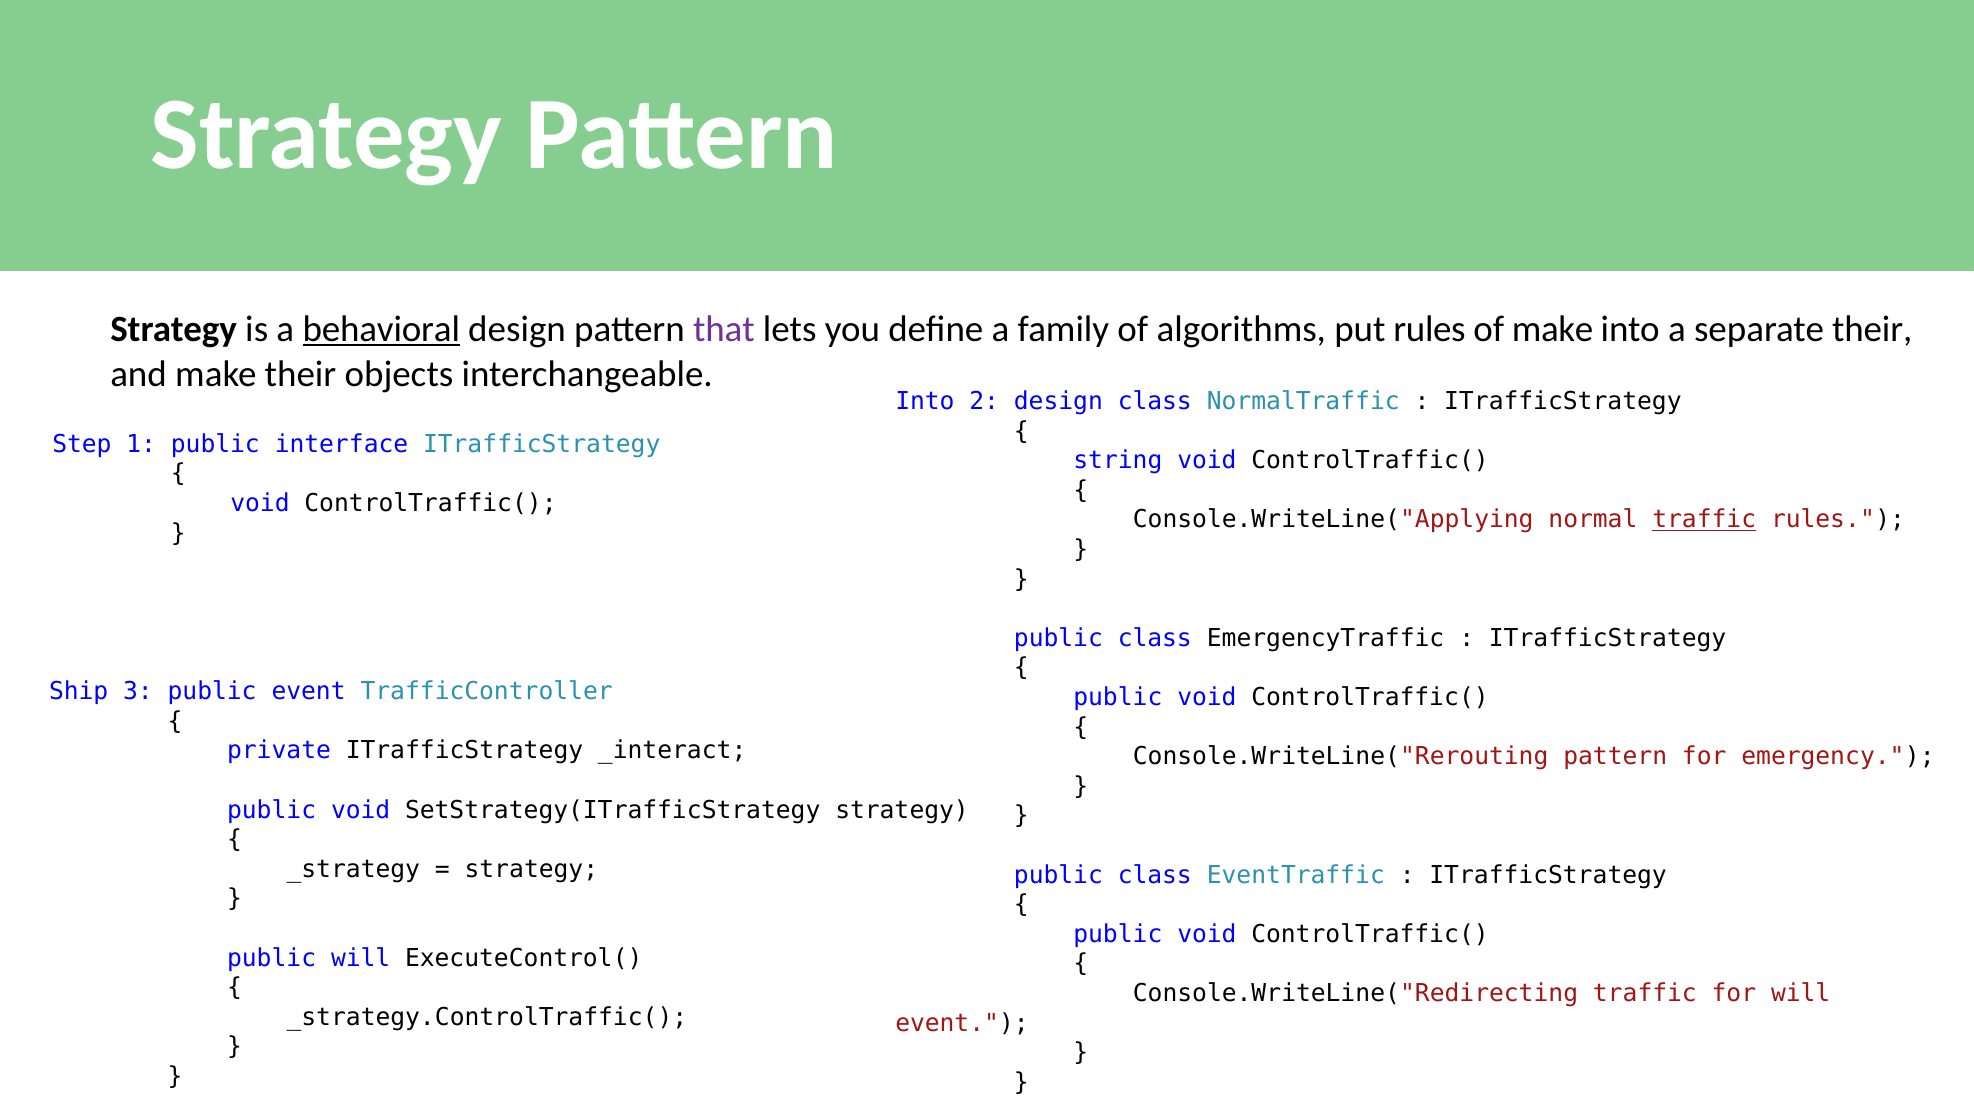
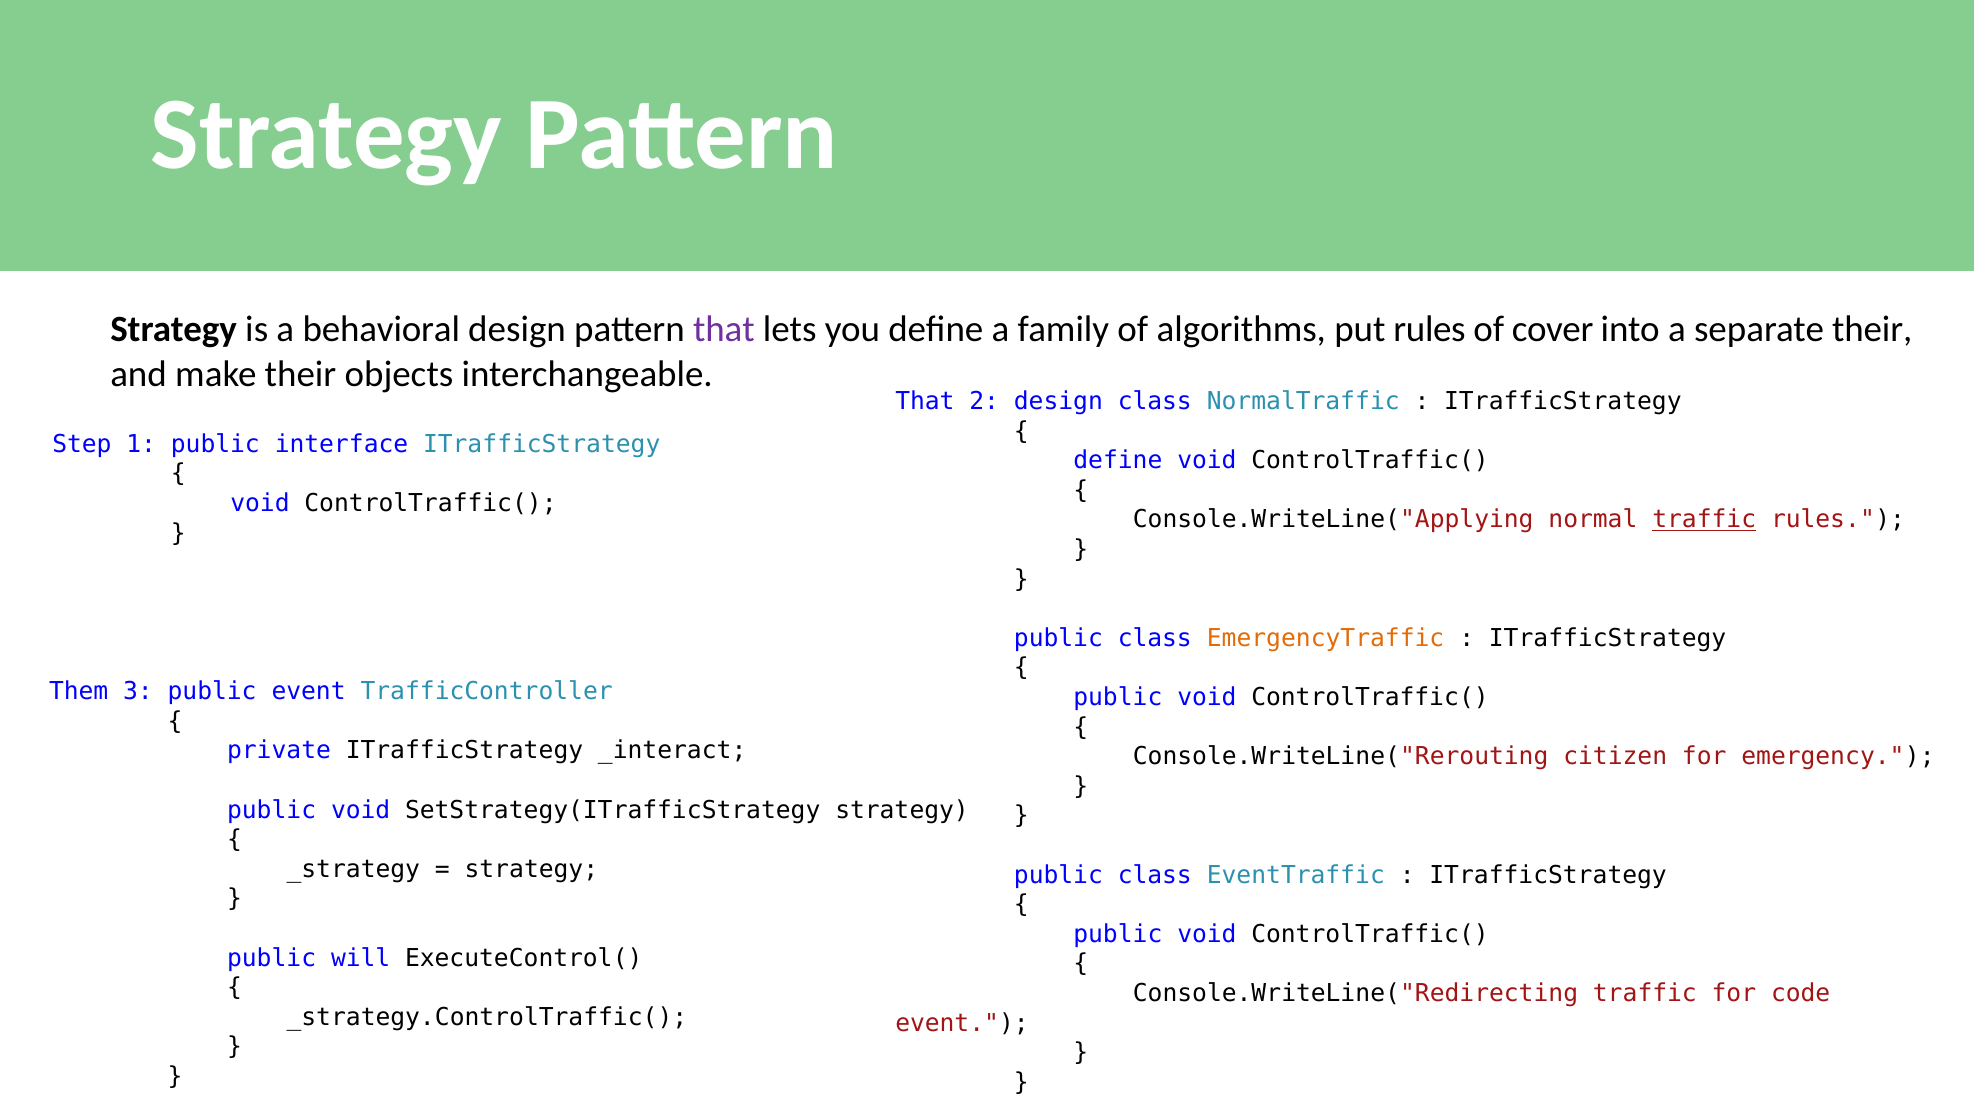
behavioral underline: present -> none
of make: make -> cover
Into at (925, 402): Into -> That
string at (1118, 461): string -> define
EmergencyTraffic colour: black -> orange
Ship: Ship -> Them
Console.WriteLine("Rerouting pattern: pattern -> citizen
for will: will -> code
